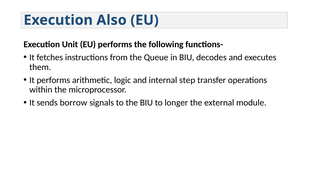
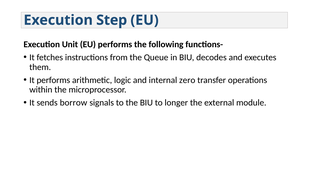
Also: Also -> Step
step: step -> zero
